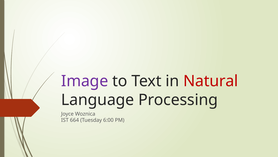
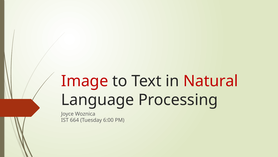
Image colour: purple -> red
